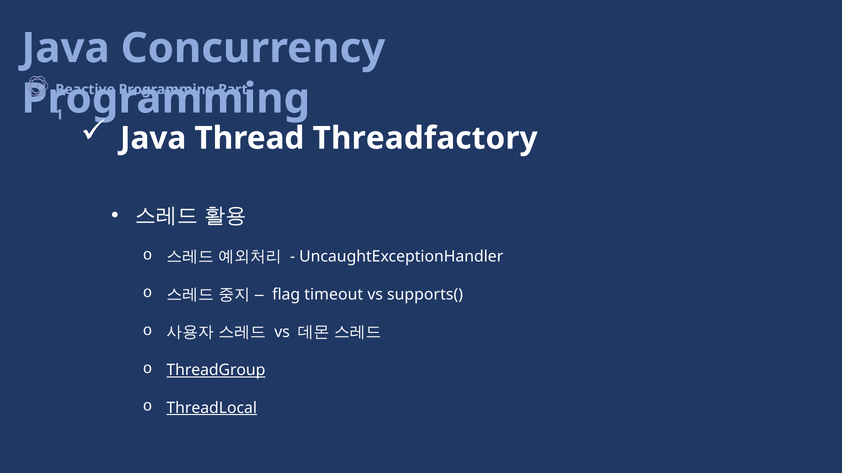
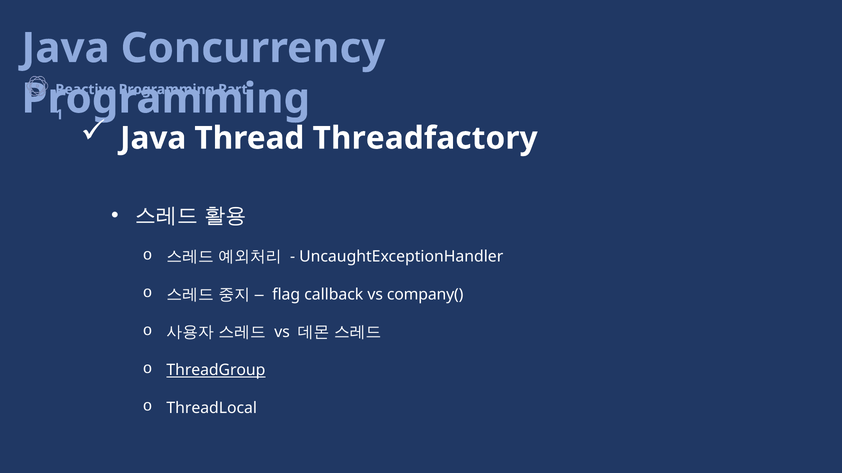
timeout: timeout -> callback
supports(: supports( -> company(
ThreadLocal underline: present -> none
